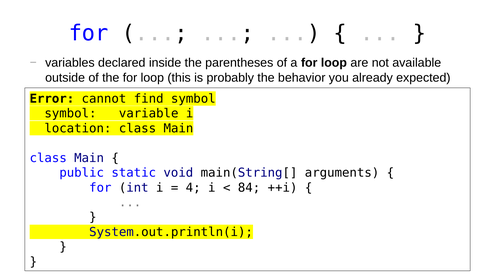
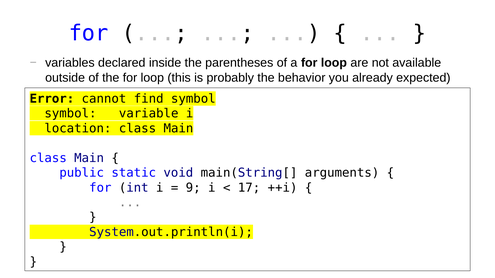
4: 4 -> 9
84: 84 -> 17
